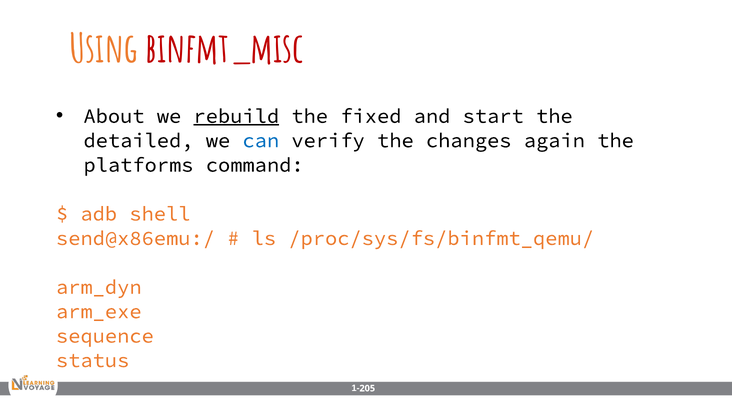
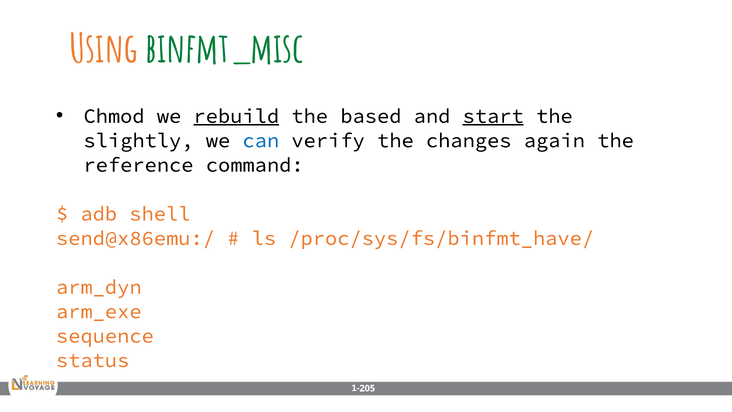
binfmt_misc colour: red -> green
About: About -> Chmod
fixed: fixed -> based
start underline: none -> present
detailed: detailed -> slightly
platforms: platforms -> reference
/proc/sys/fs/binfmt_qemu/: /proc/sys/fs/binfmt_qemu/ -> /proc/sys/fs/binfmt_have/
